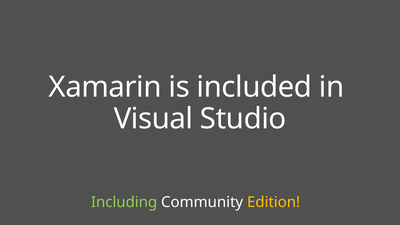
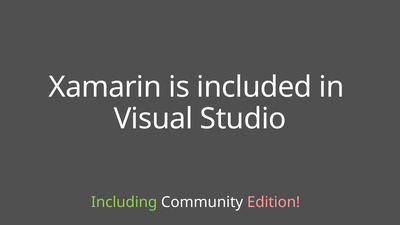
Edition colour: yellow -> pink
